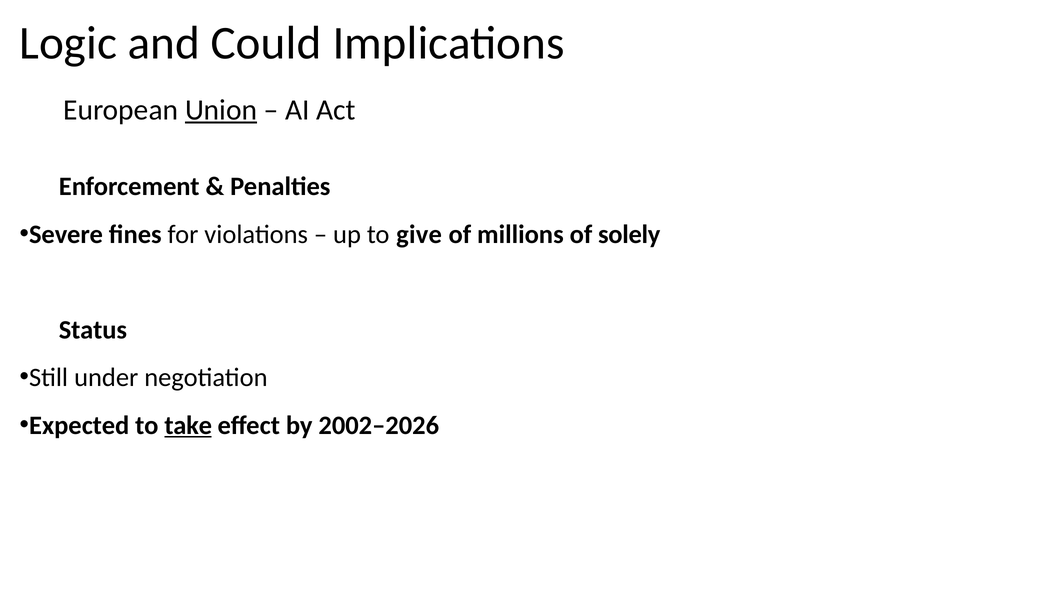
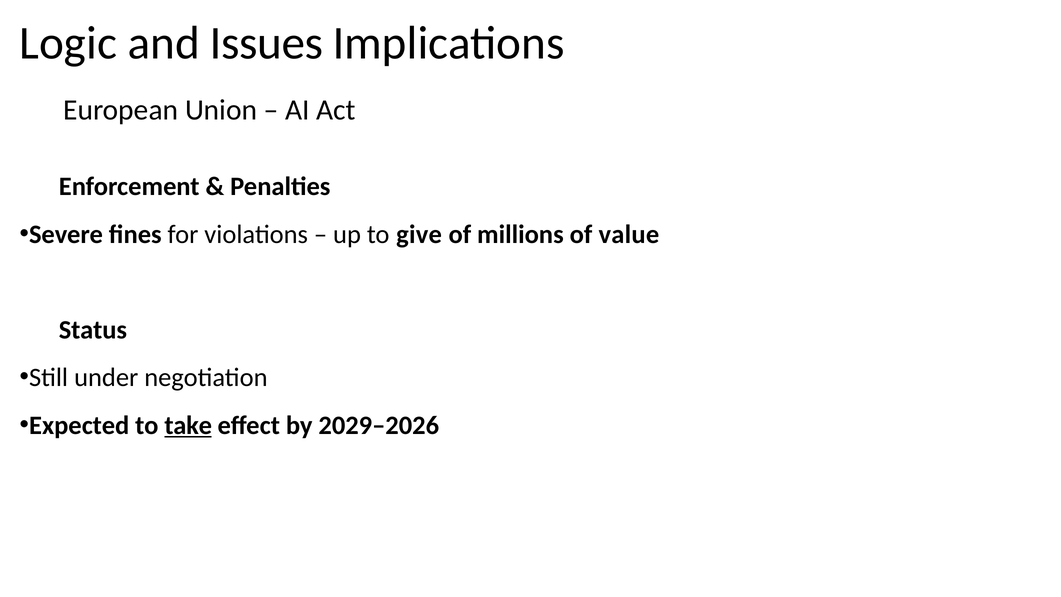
Could: Could -> Issues
Union underline: present -> none
solely: solely -> value
2002–2026: 2002–2026 -> 2029–2026
